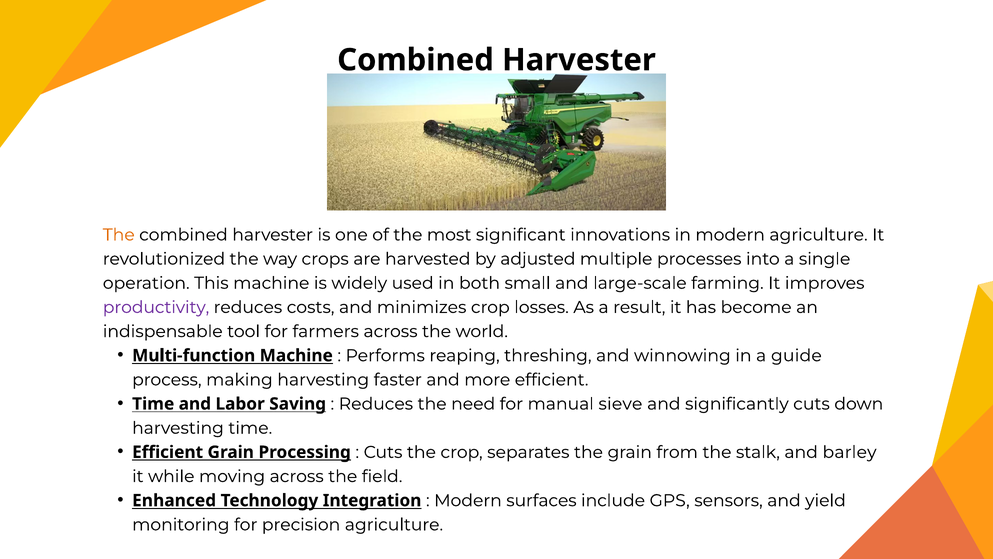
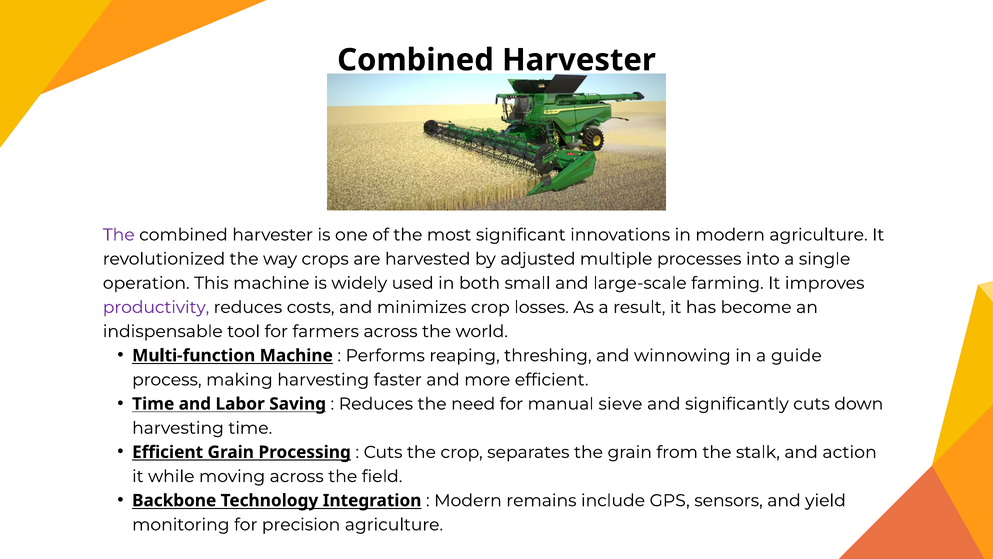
The at (119, 235) colour: orange -> purple
barley: barley -> action
Enhanced: Enhanced -> Backbone
surfaces: surfaces -> remains
